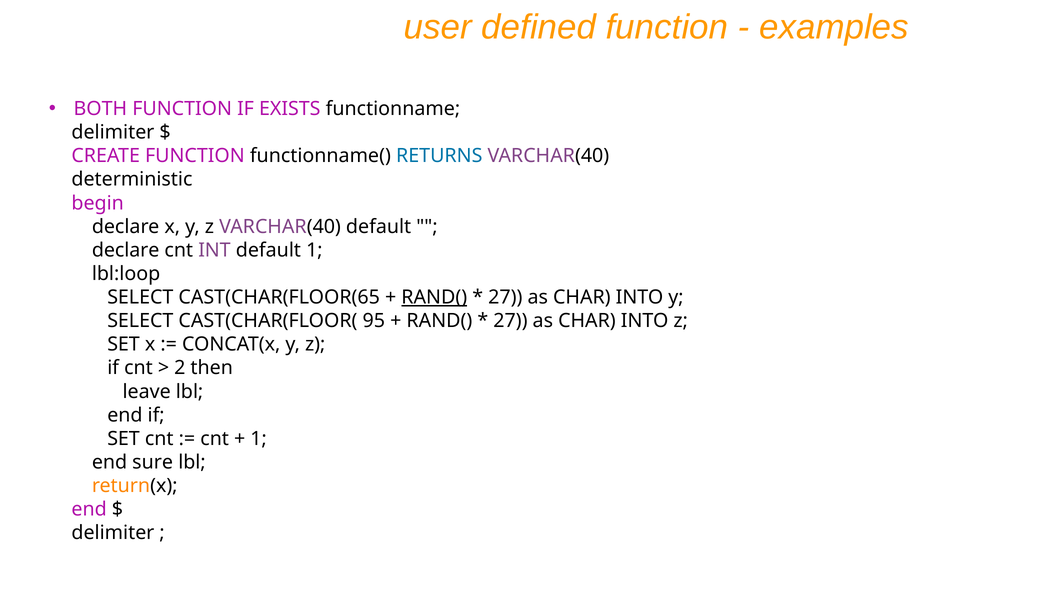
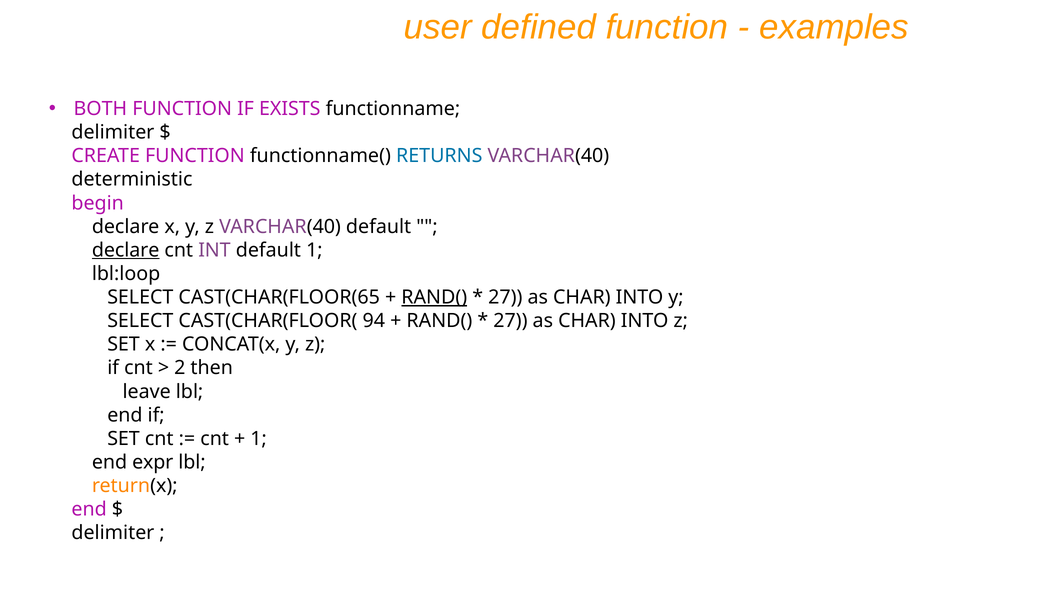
declare at (126, 250) underline: none -> present
95: 95 -> 94
sure: sure -> expr
